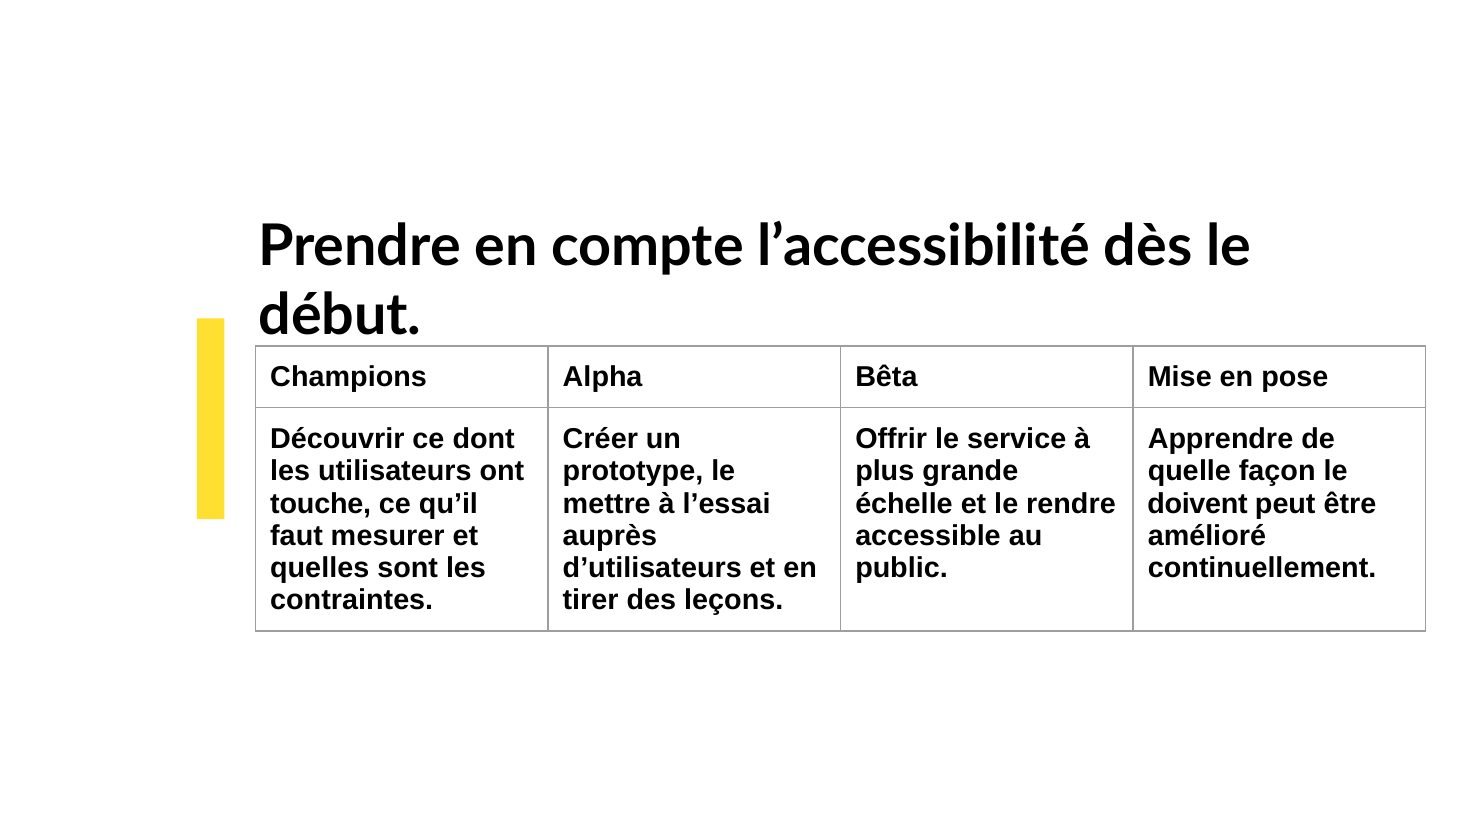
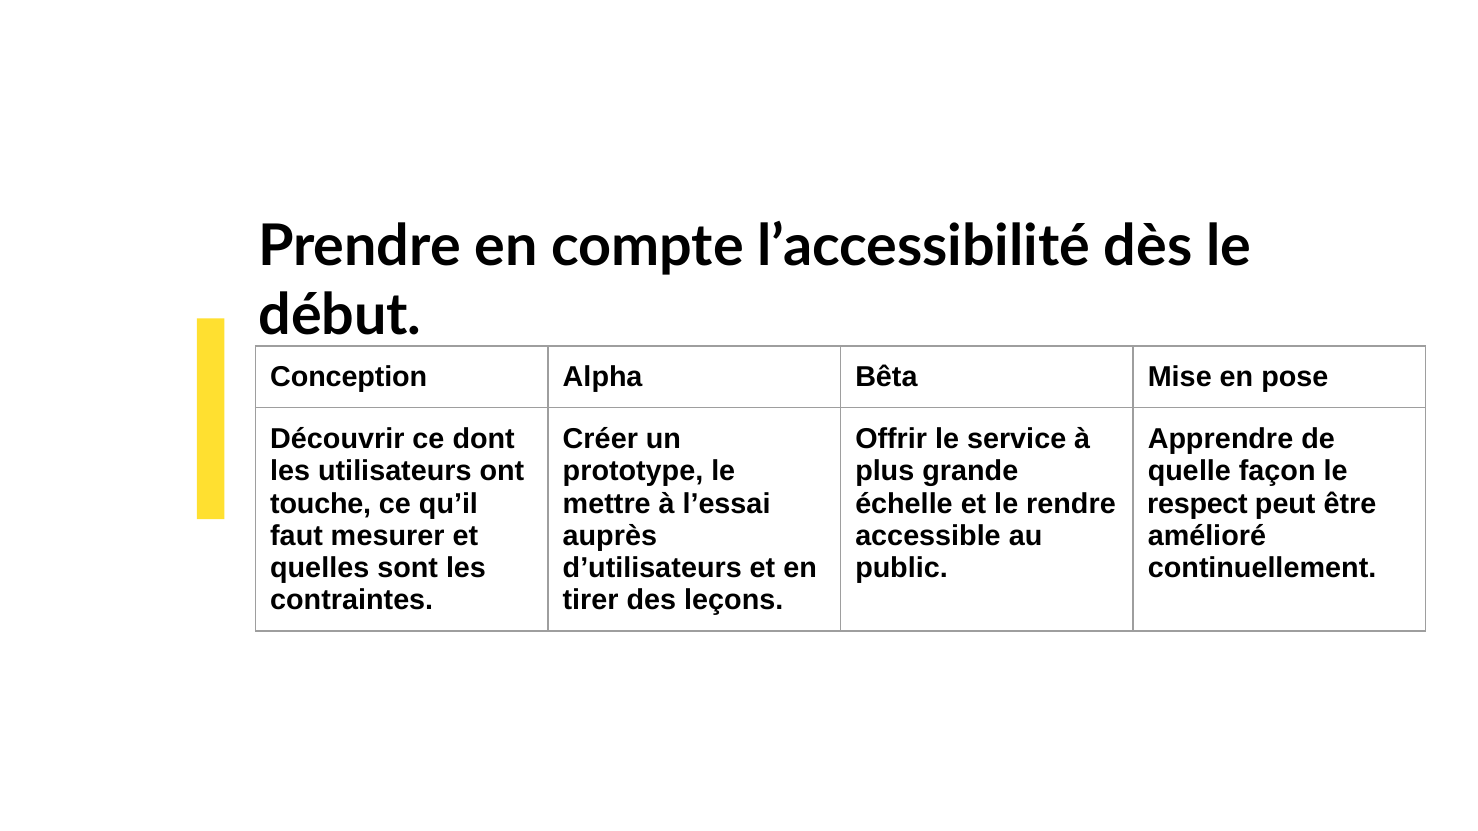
Champions: Champions -> Conception
doivent: doivent -> respect
